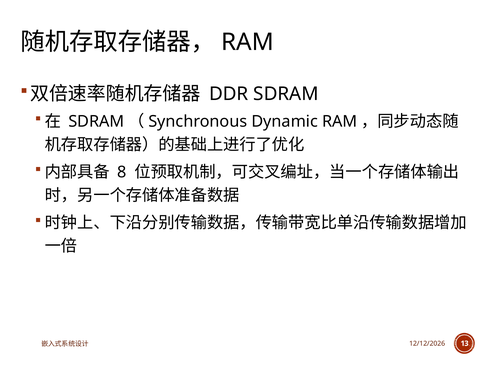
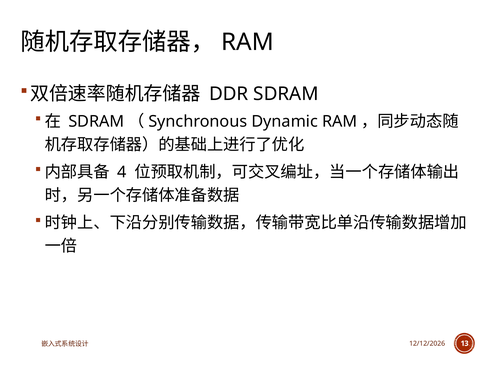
8: 8 -> 4
